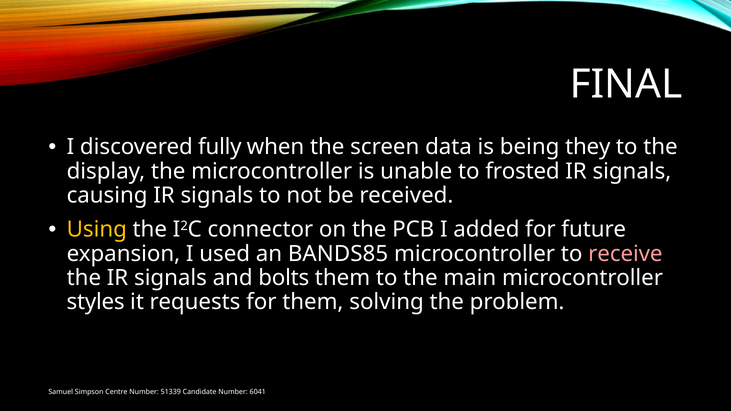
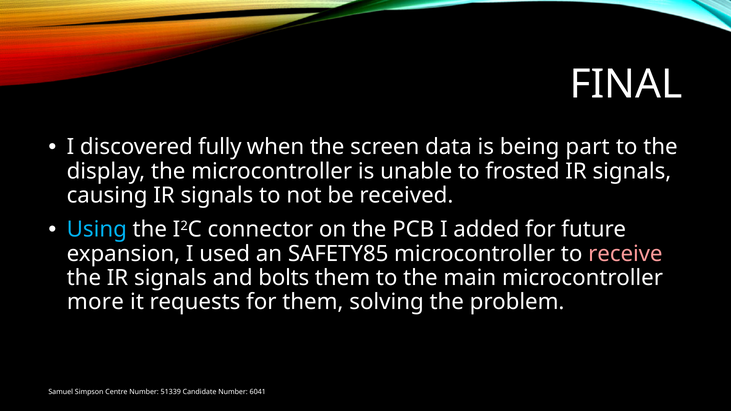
they: they -> part
Using colour: yellow -> light blue
BANDS85: BANDS85 -> SAFETY85
styles: styles -> more
